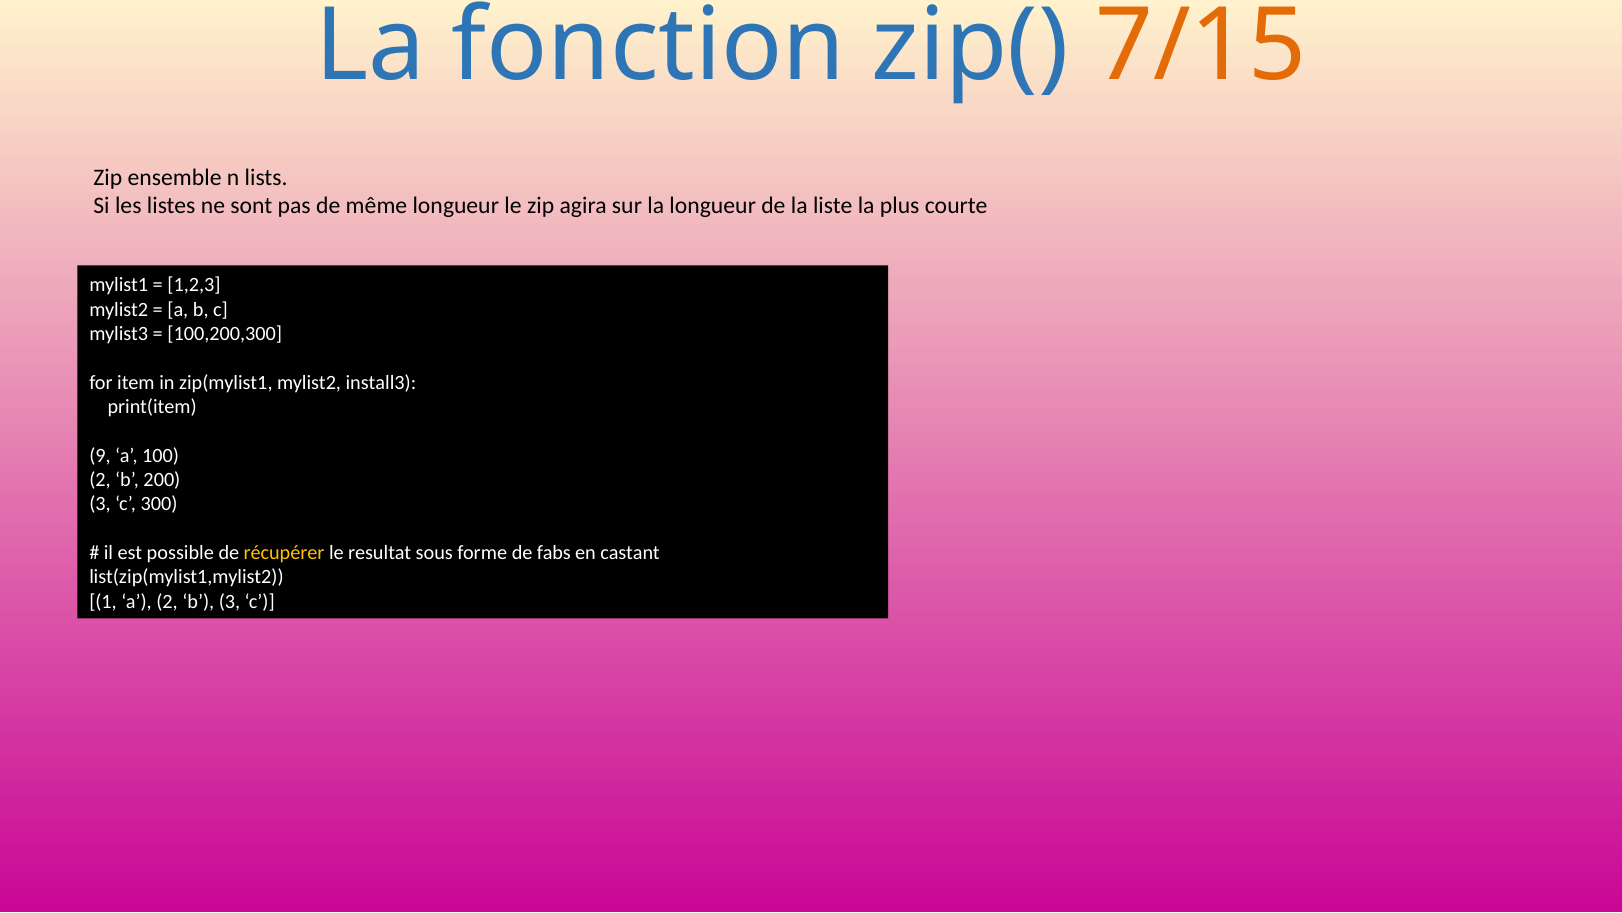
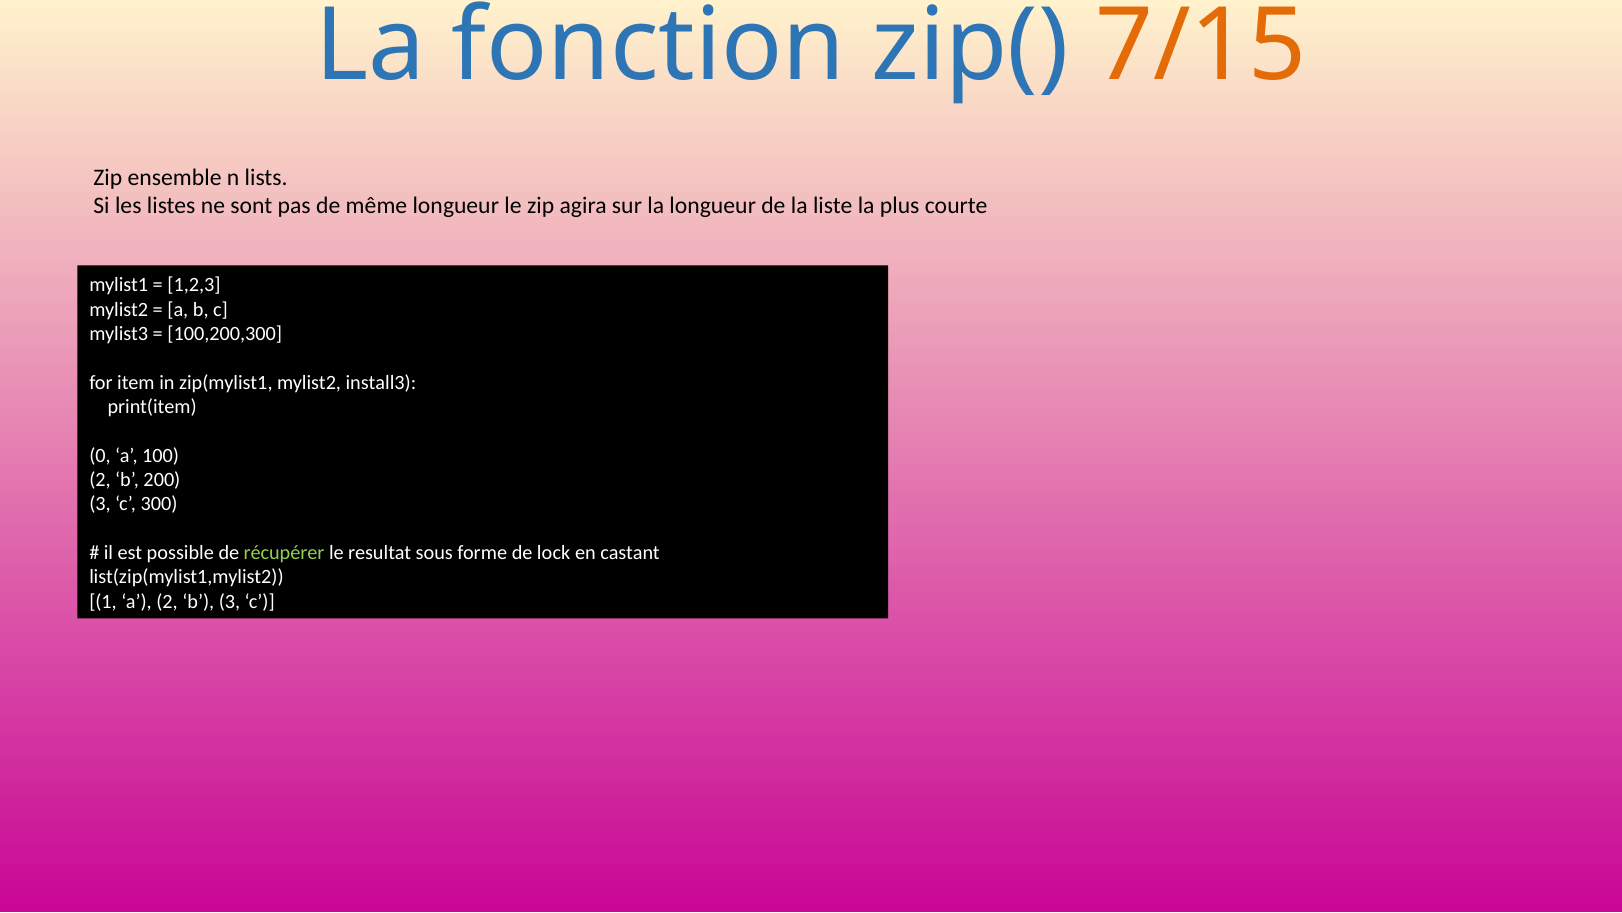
9: 9 -> 0
récupérer colour: yellow -> light green
fabs: fabs -> lock
